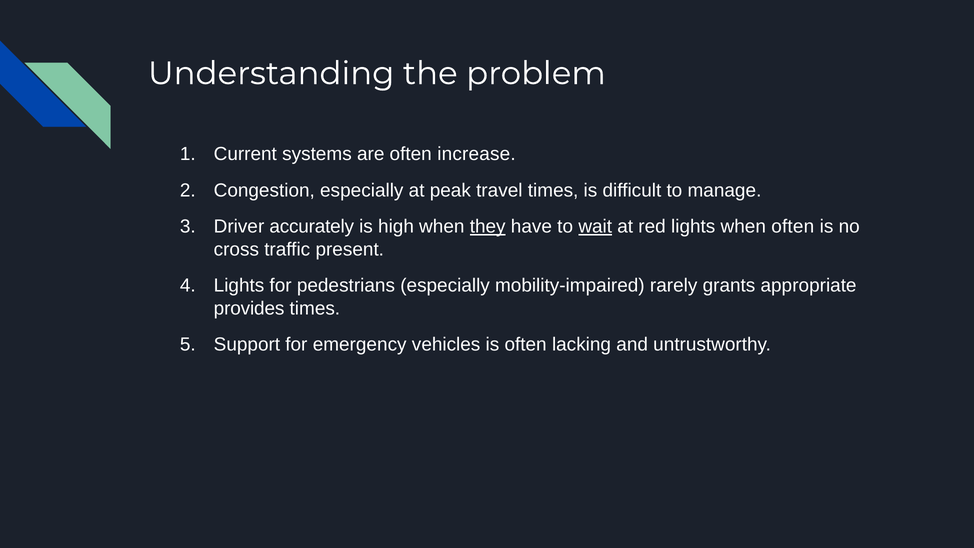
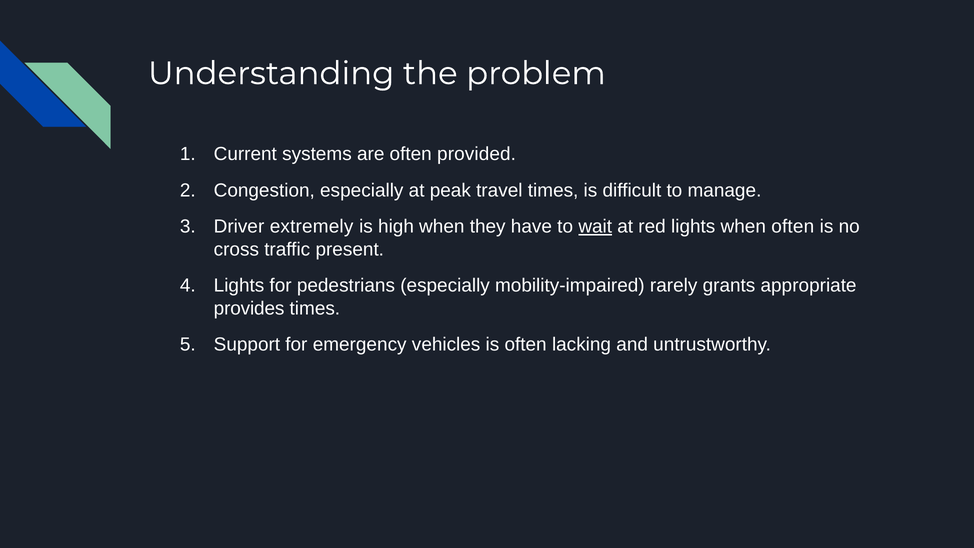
increase: increase -> provided
accurately: accurately -> extremely
they underline: present -> none
